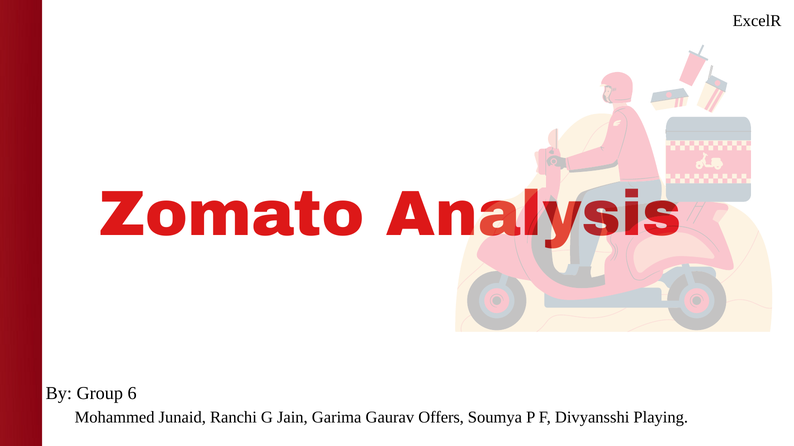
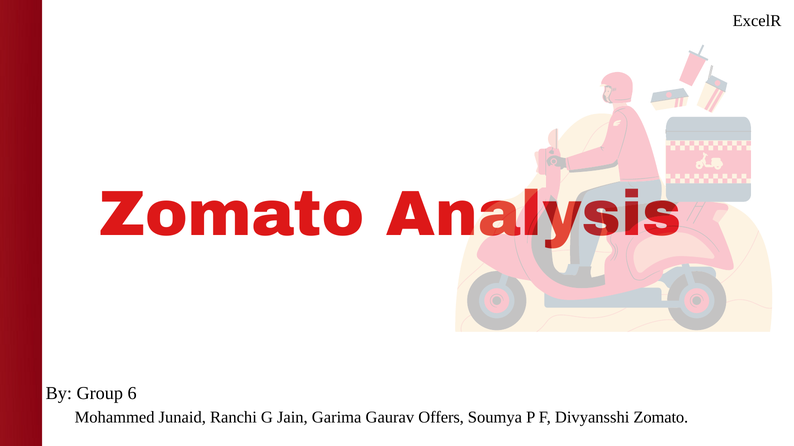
Divyansshi Playing: Playing -> Zomato
